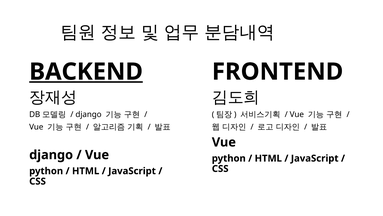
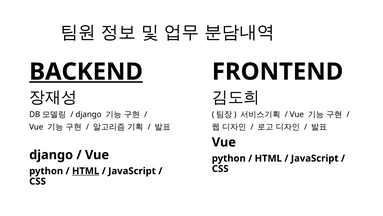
HTML at (86, 171) underline: none -> present
